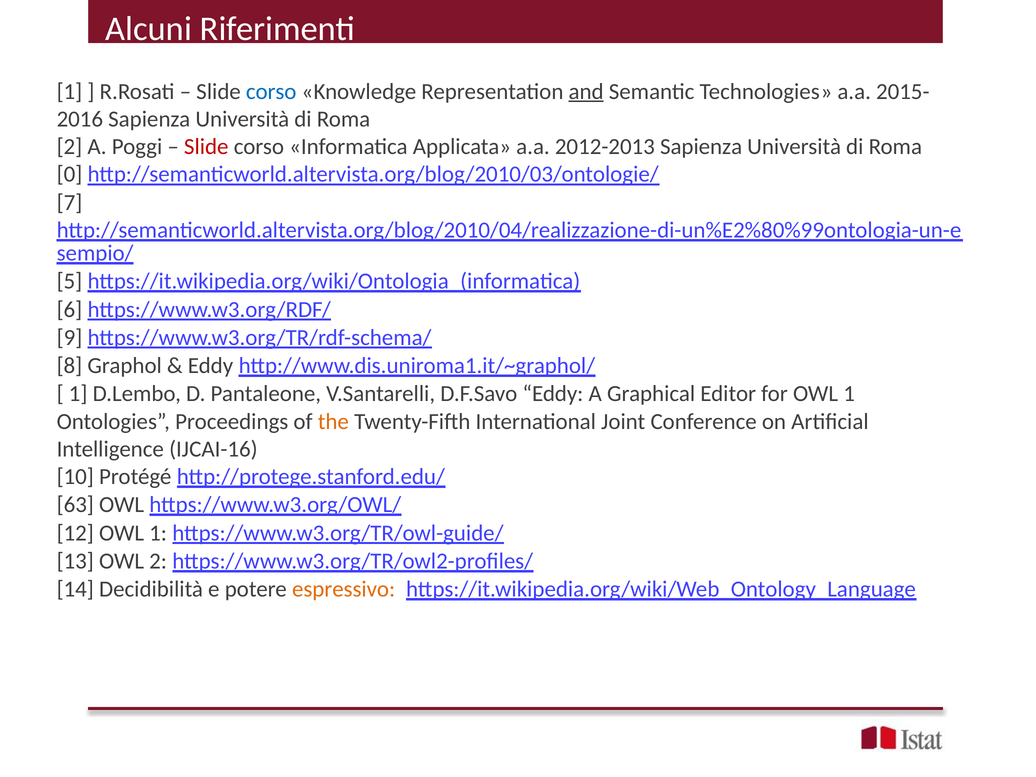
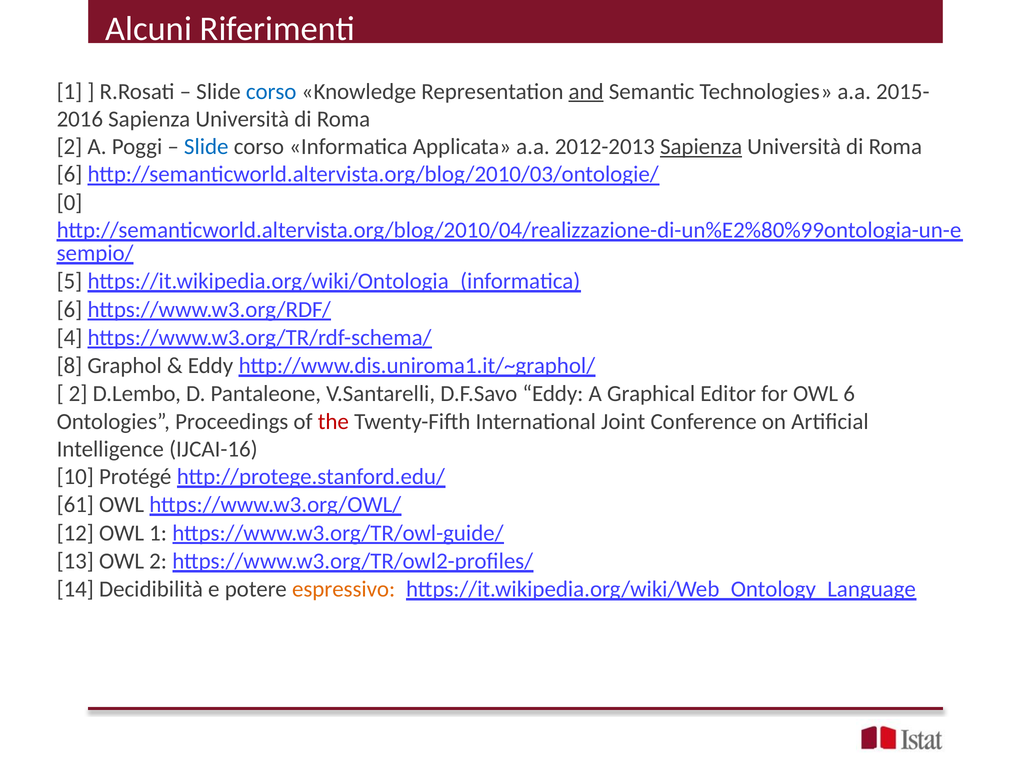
Slide at (206, 147) colour: red -> blue
Sapienza at (701, 147) underline: none -> present
0 at (69, 174): 0 -> 6
7: 7 -> 0
9: 9 -> 4
1 at (78, 394): 1 -> 2
for OWL 1: 1 -> 6
the colour: orange -> red
63: 63 -> 61
